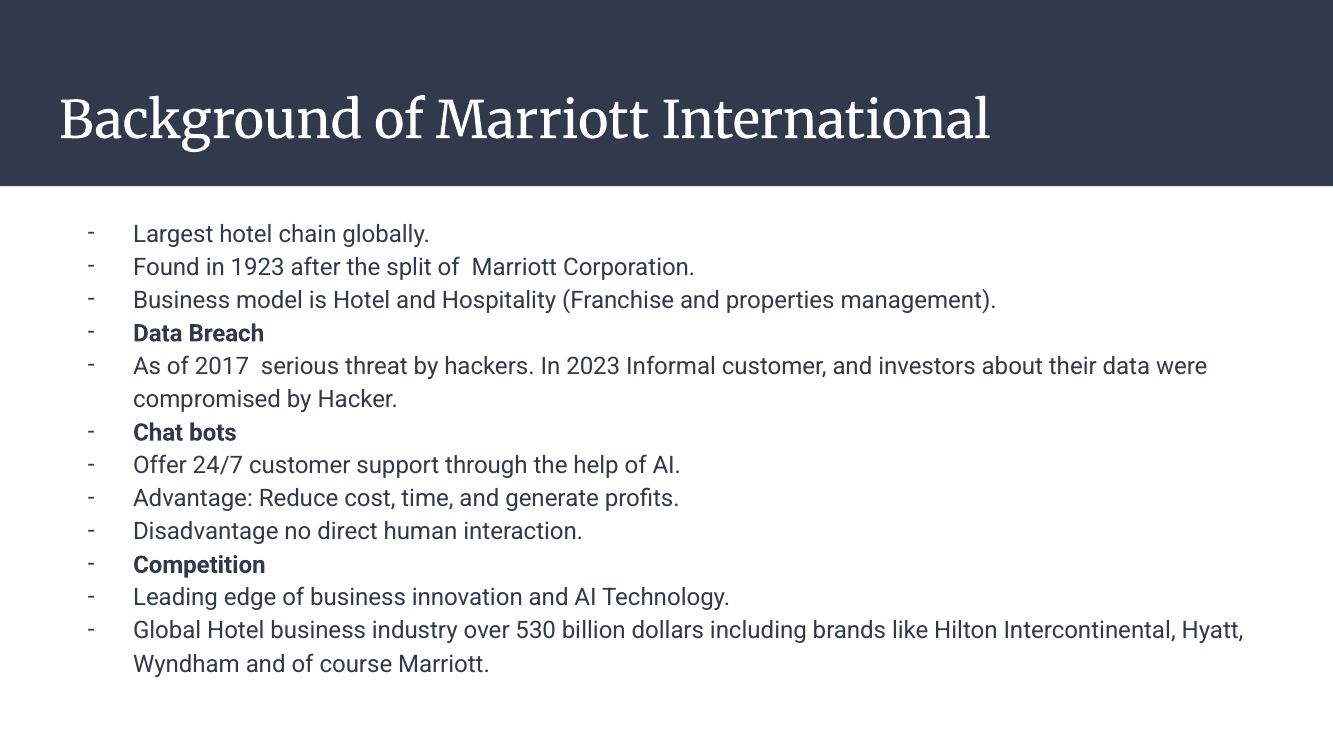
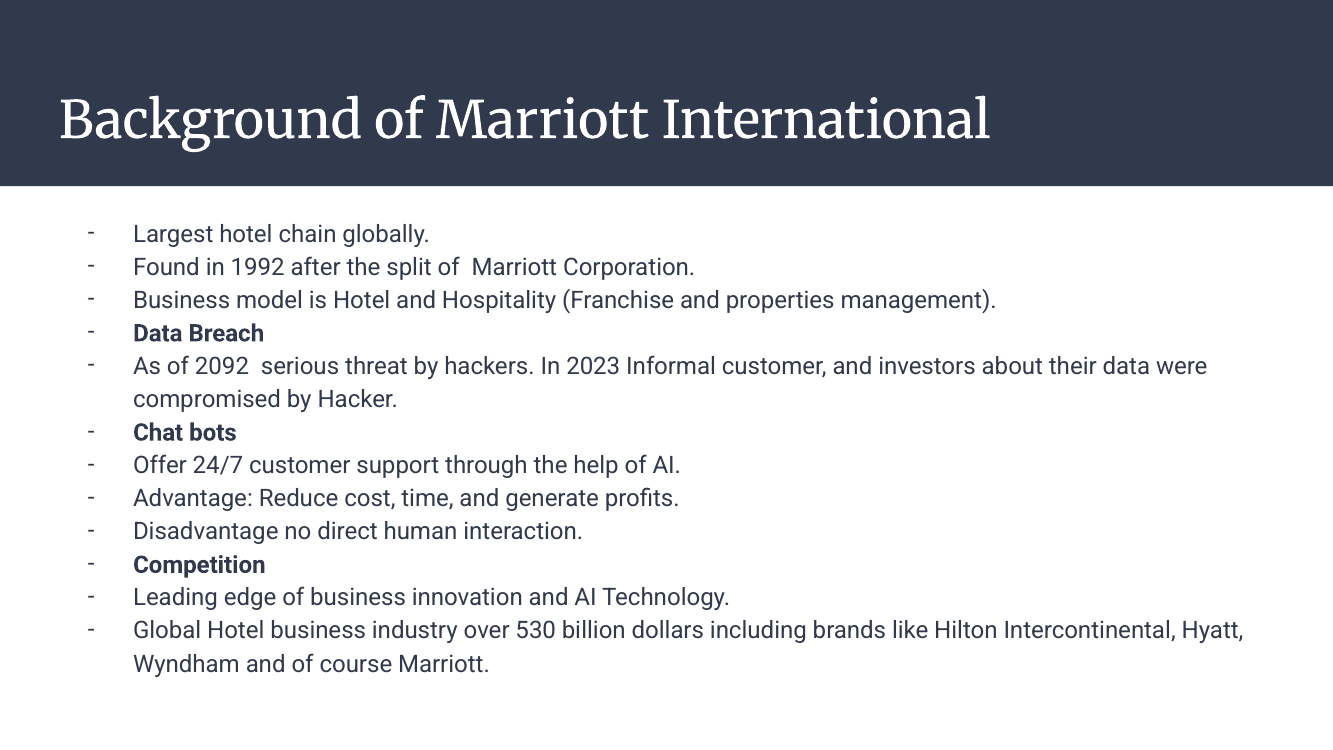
1923: 1923 -> 1992
2017: 2017 -> 2092
